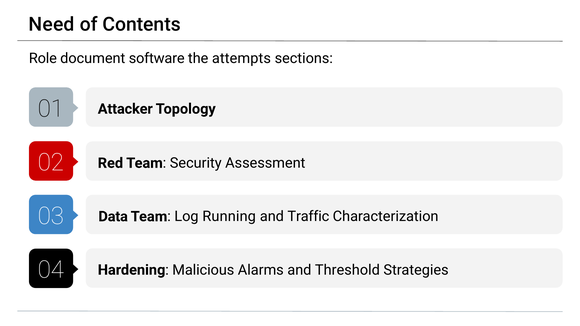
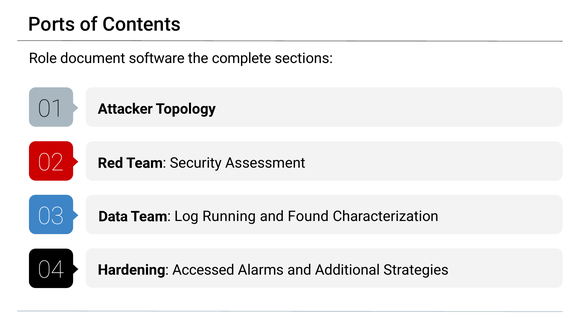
Need: Need -> Ports
attempts: attempts -> complete
Traffic: Traffic -> Found
Malicious: Malicious -> Accessed
Threshold: Threshold -> Additional
